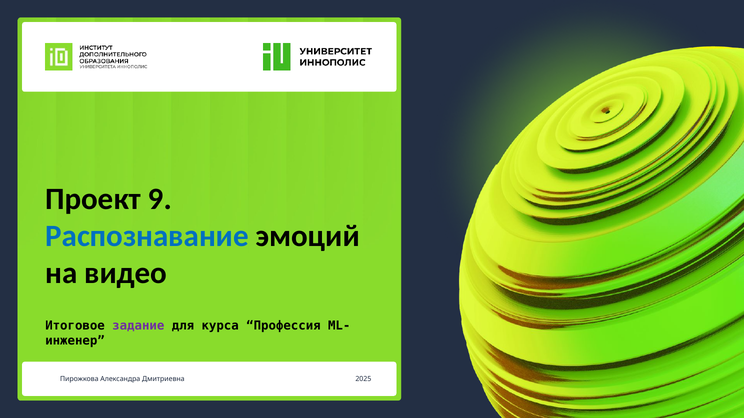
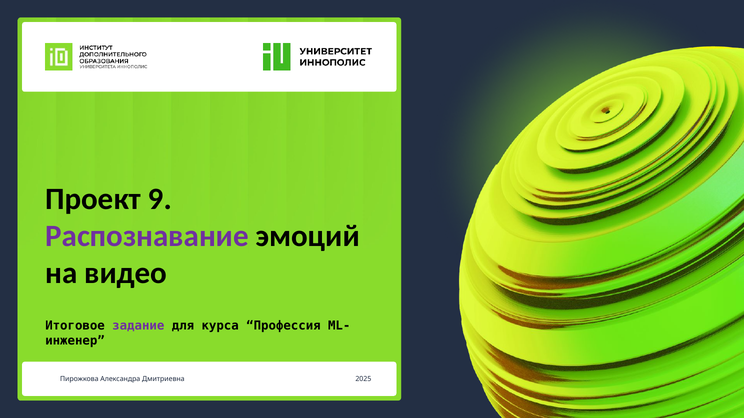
Распознавание colour: blue -> purple
